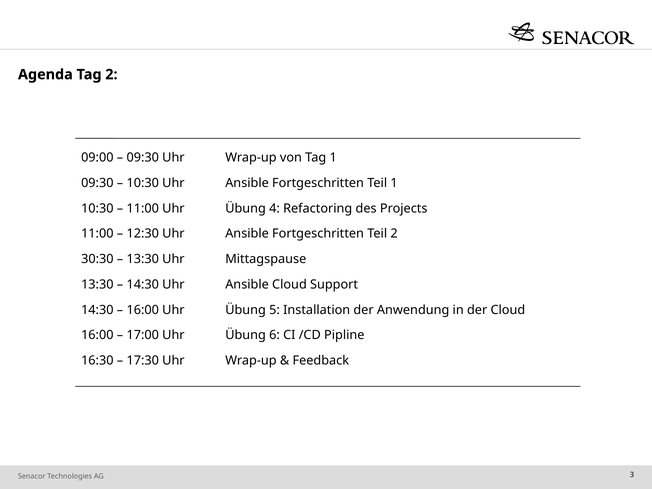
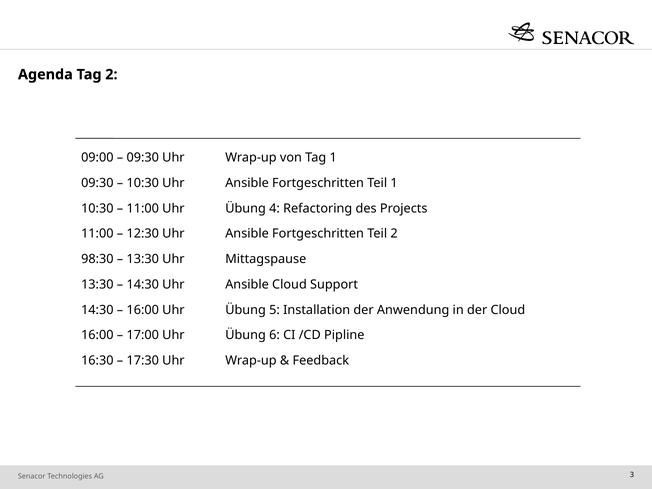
30:30: 30:30 -> 98:30
